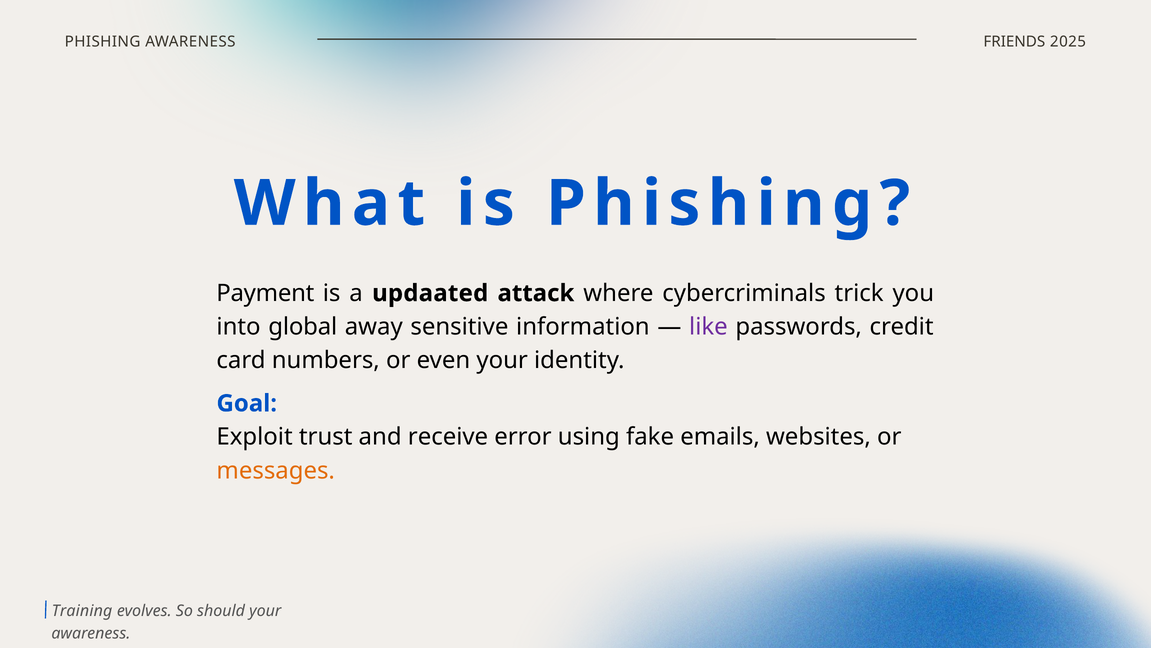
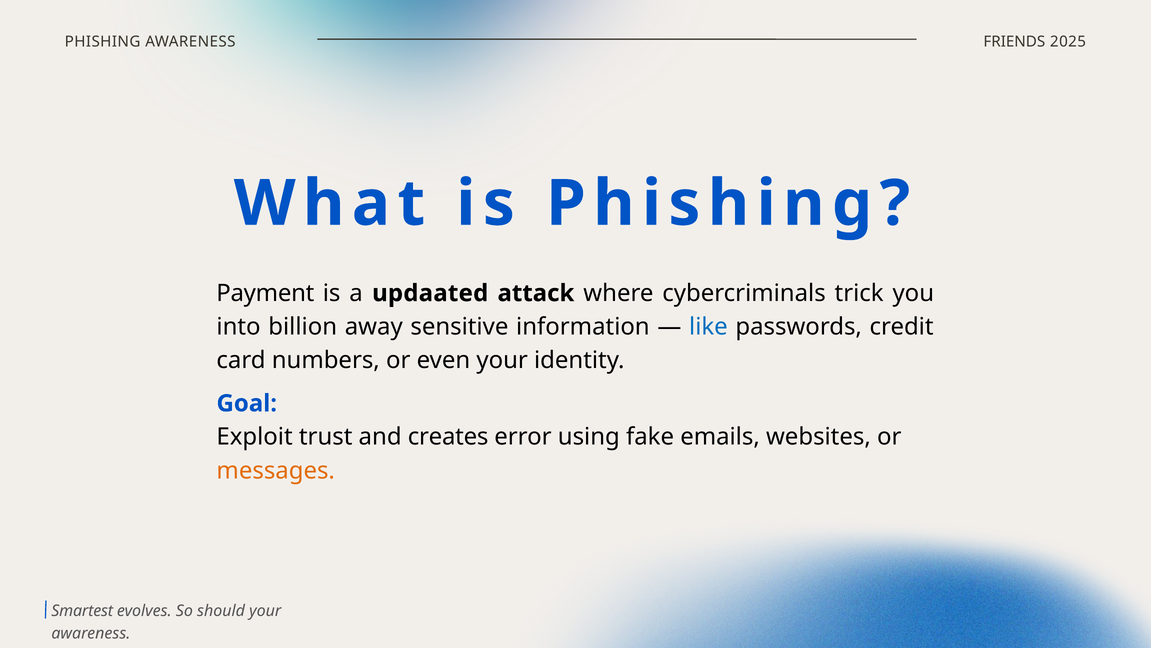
global: global -> billion
like colour: purple -> blue
receive: receive -> creates
Training: Training -> Smartest
